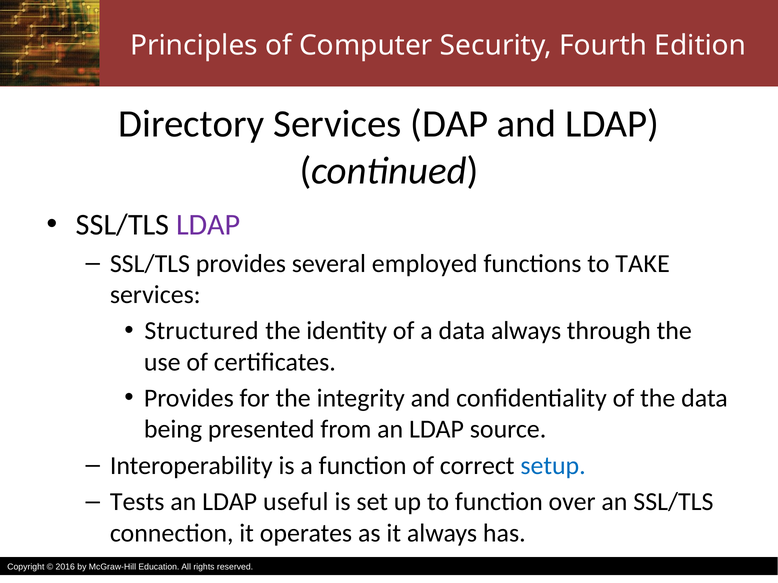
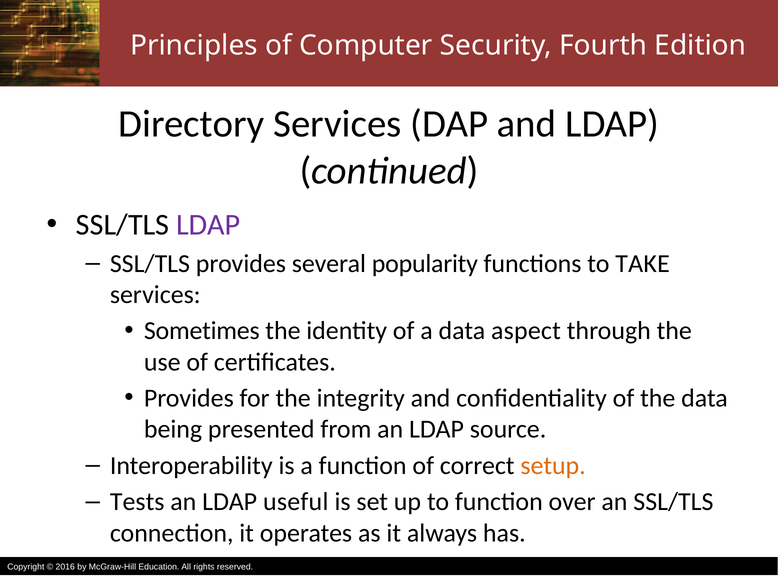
employed: employed -> popularity
Structured: Structured -> Sometimes
data always: always -> aspect
setup colour: blue -> orange
